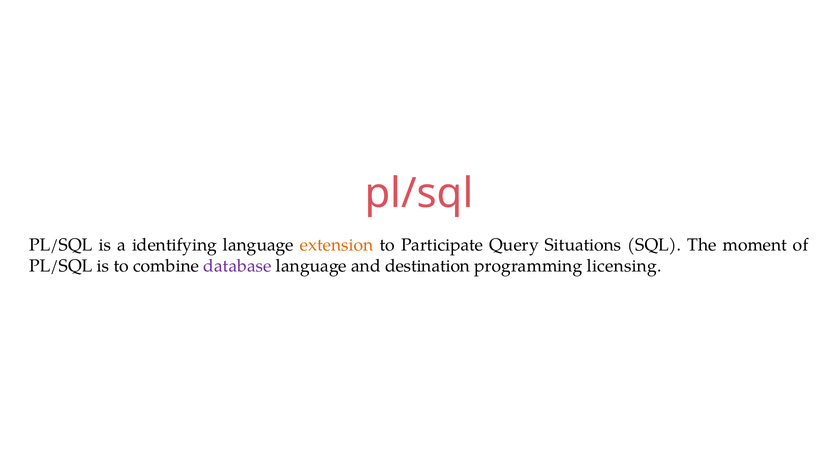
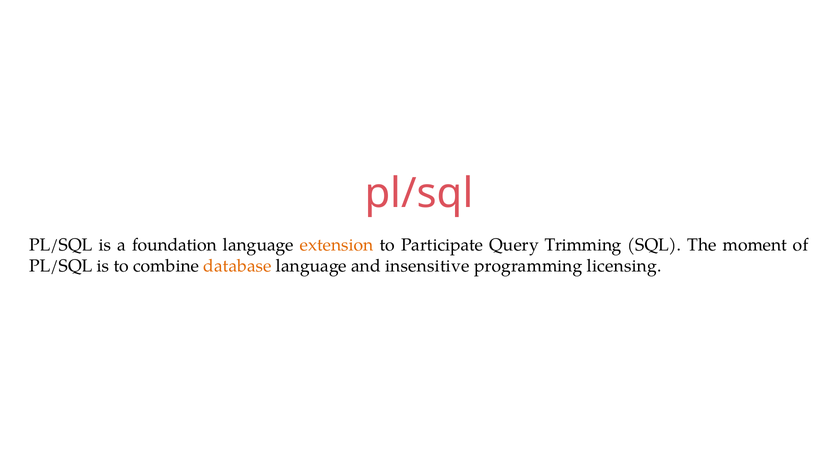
identifying: identifying -> foundation
Situations: Situations -> Trimming
database colour: purple -> orange
destination: destination -> insensitive
